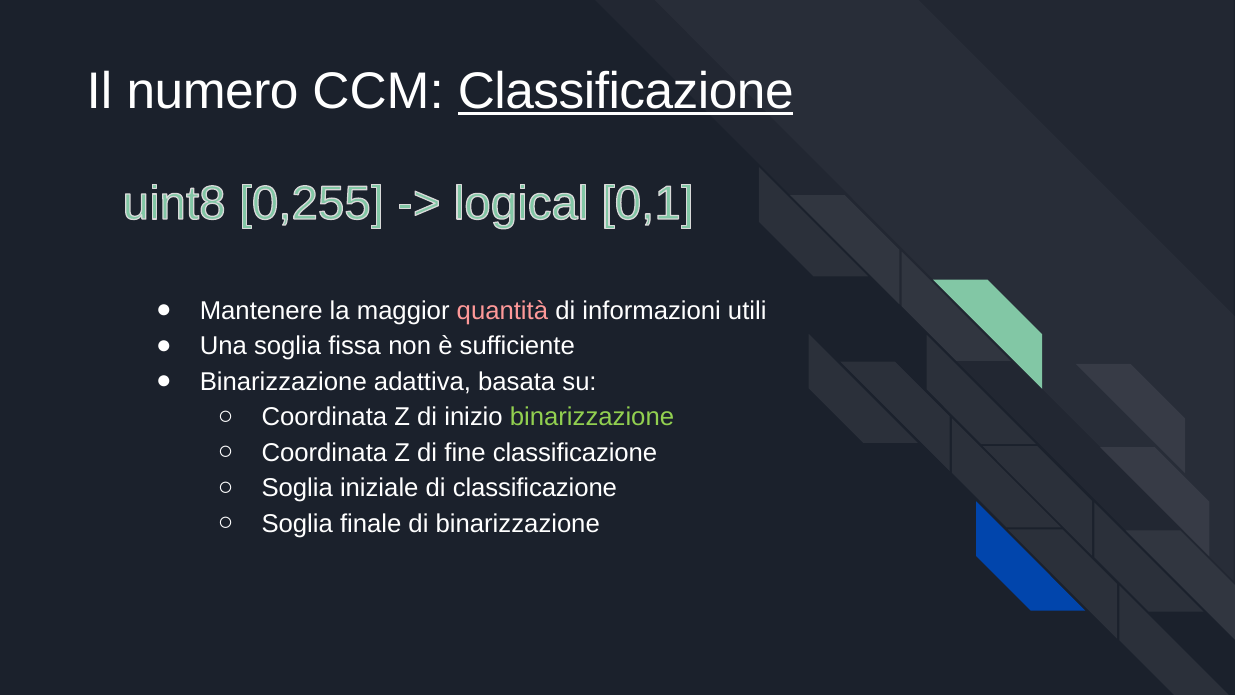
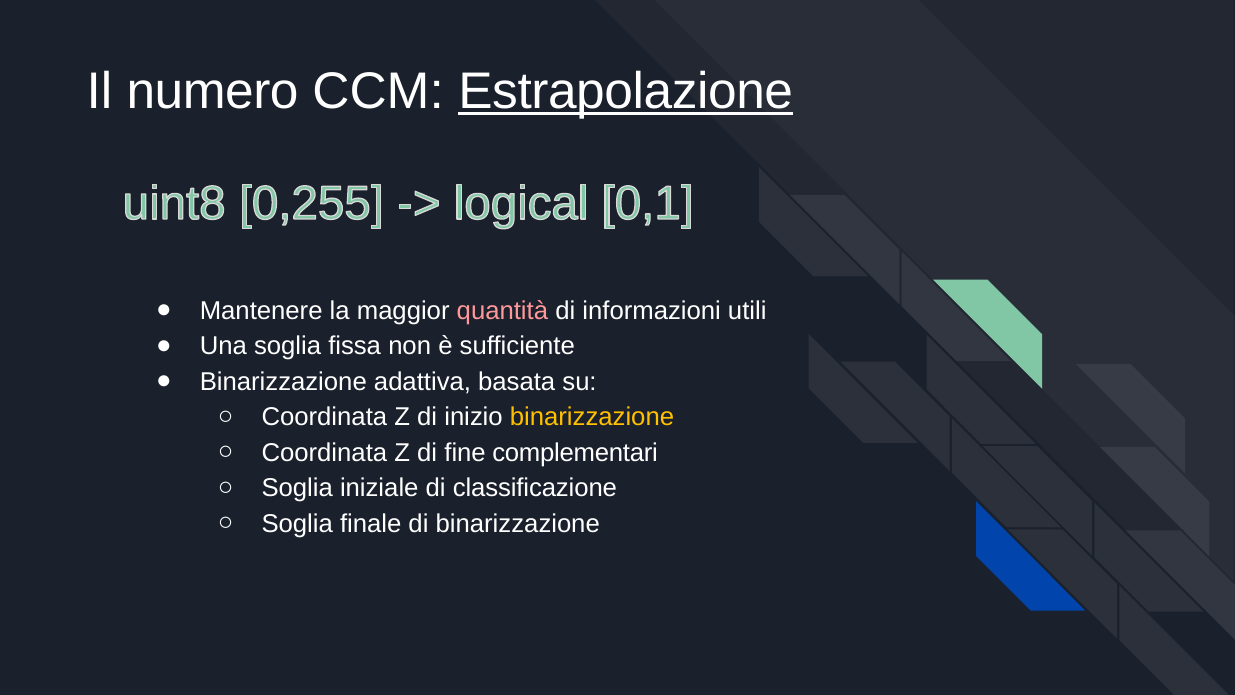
CCM Classificazione: Classificazione -> Estrapolazione
binarizzazione at (592, 417) colour: light green -> yellow
fine classificazione: classificazione -> complementari
